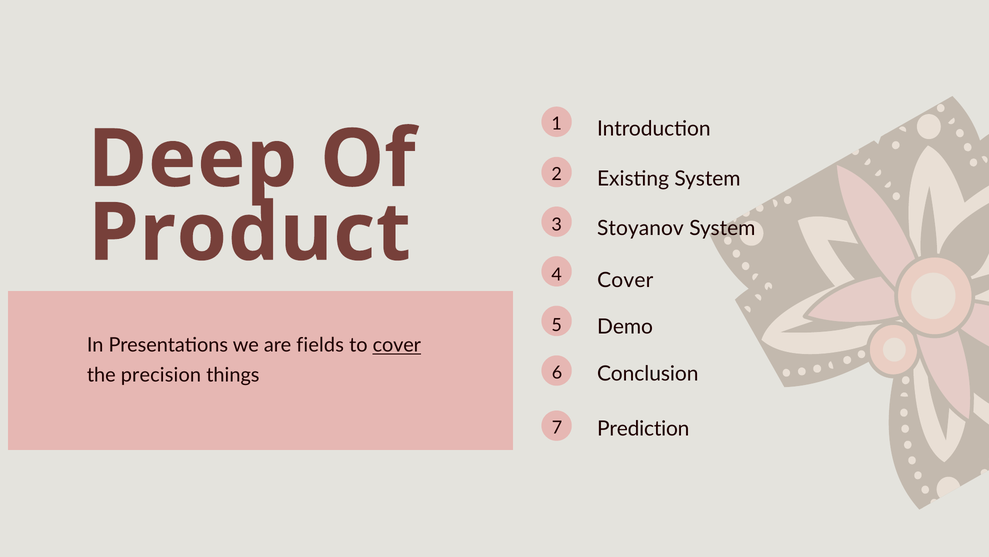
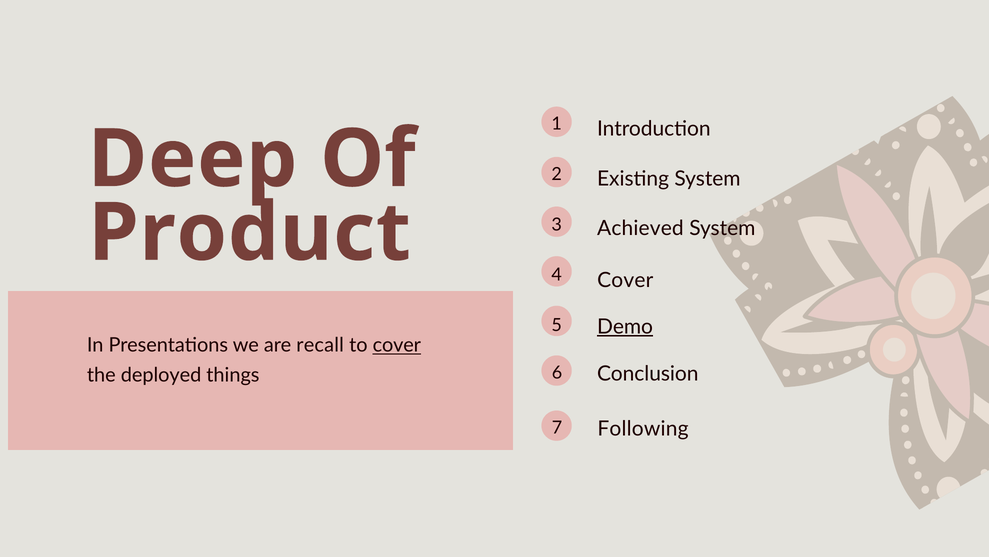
Stoyanov: Stoyanov -> Achieved
Demo underline: none -> present
fields: fields -> recall
precision: precision -> deployed
Prediction: Prediction -> Following
